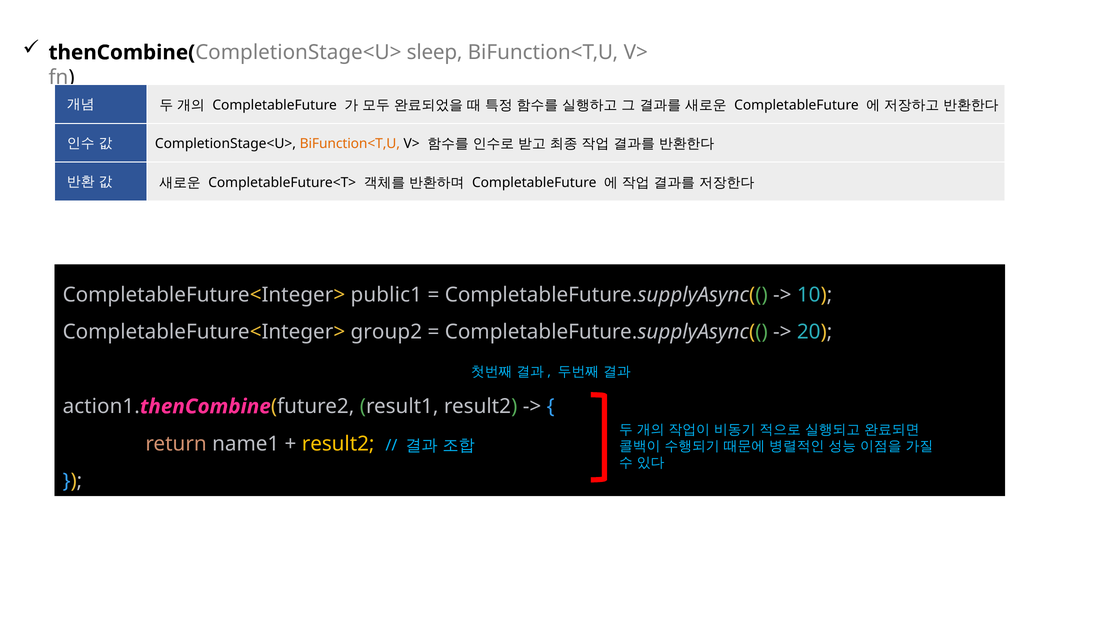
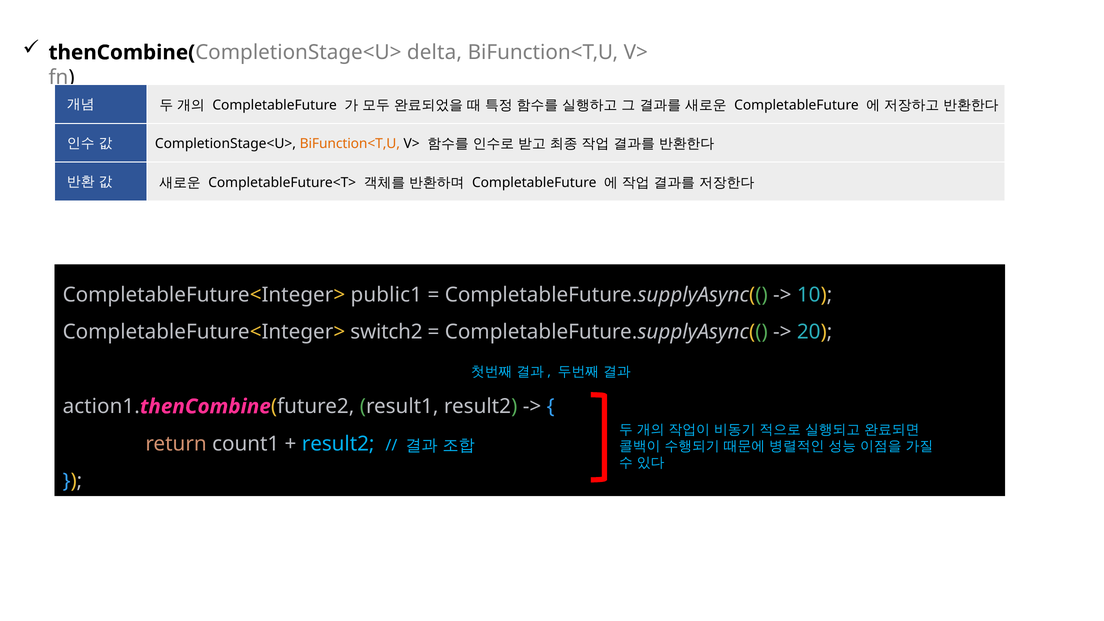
sleep: sleep -> delta
group2: group2 -> switch2
name1: name1 -> count1
result2 at (338, 444) colour: yellow -> light blue
